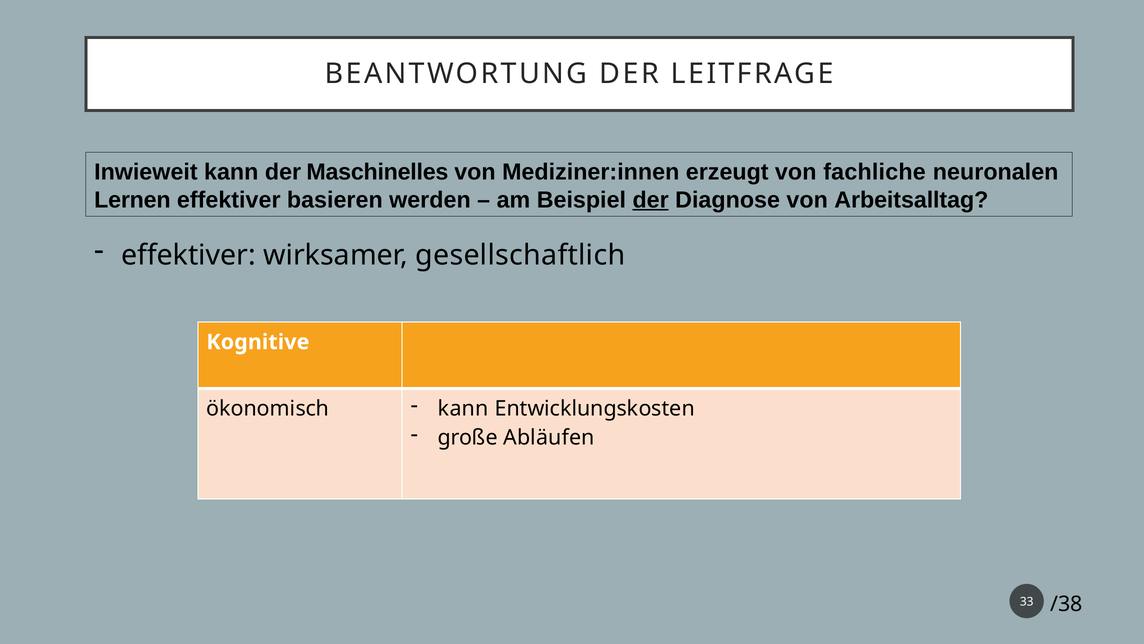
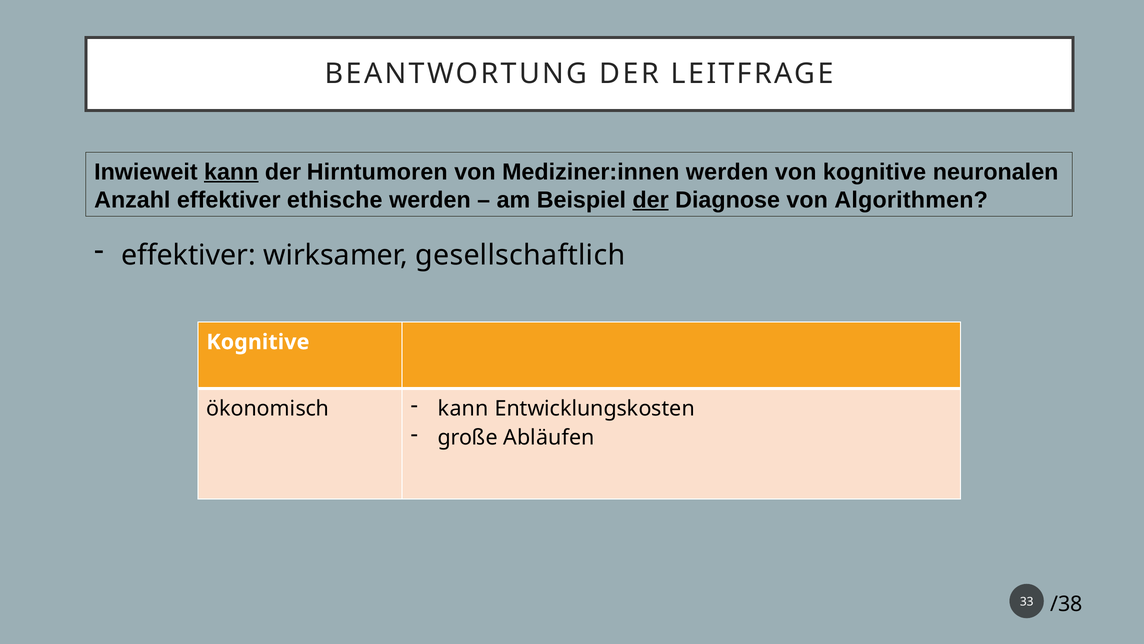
kann at (231, 172) underline: none -> present
Maschinelles: Maschinelles -> Hirntumoren
Mediziner:innen erzeugt: erzeugt -> werden
von fachliche: fachliche -> kognitive
Lernen: Lernen -> Anzahl
basieren: basieren -> ethische
Arbeitsalltag: Arbeitsalltag -> Algorithmen
